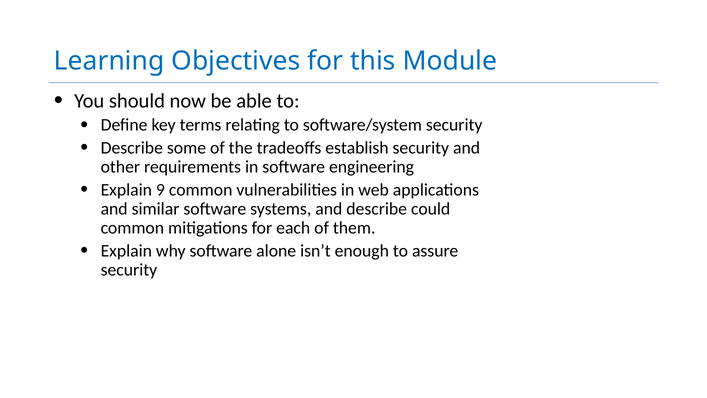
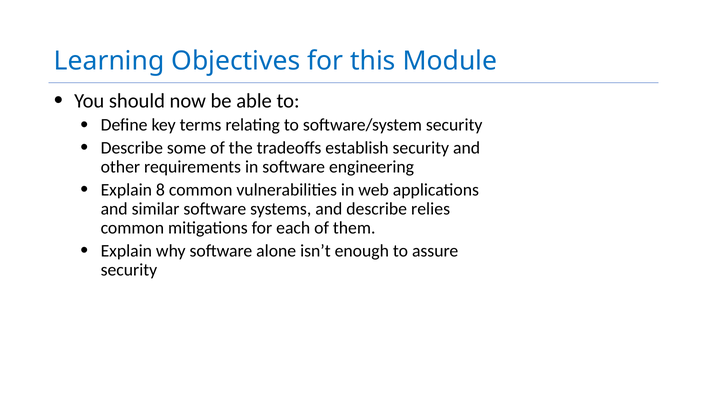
9: 9 -> 8
could: could -> relies
